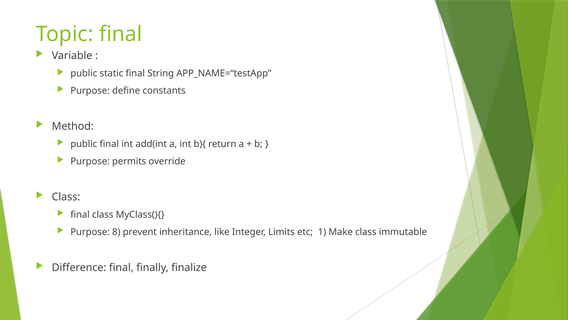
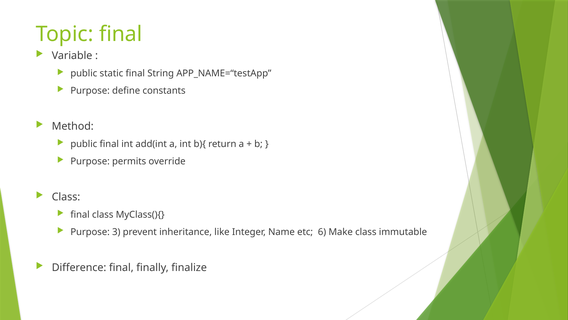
8: 8 -> 3
Limits: Limits -> Name
1: 1 -> 6
